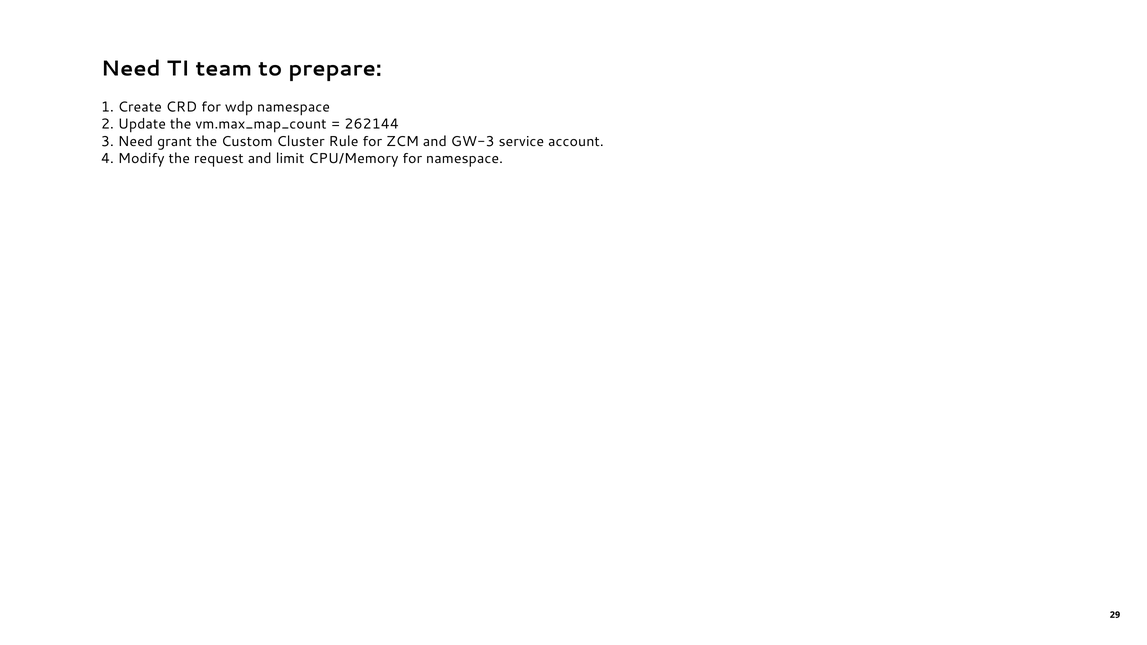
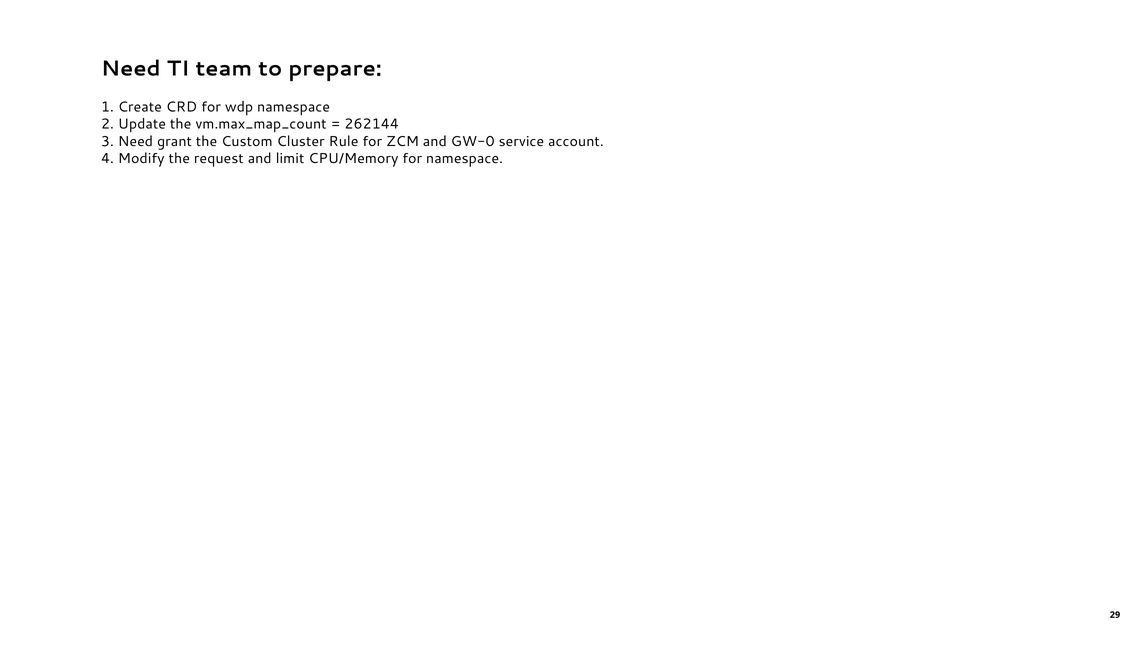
GW-3: GW-3 -> GW-0
